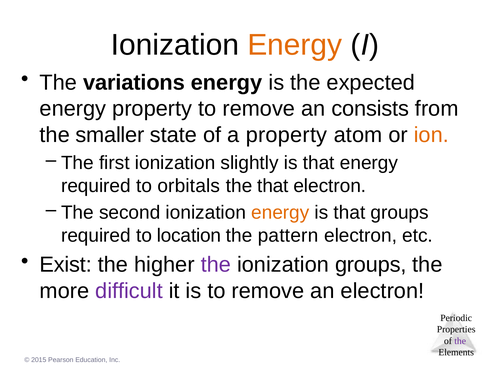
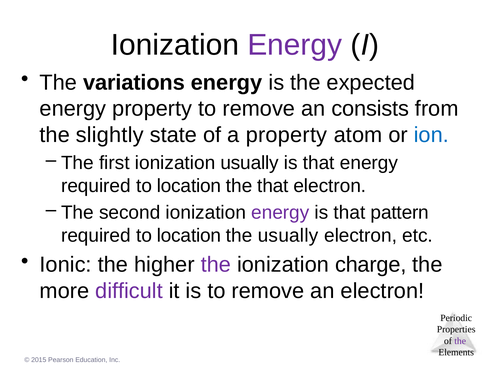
Energy at (295, 45) colour: orange -> purple
smaller: smaller -> slightly
ion colour: orange -> blue
ionization slightly: slightly -> usually
orbitals at (189, 186): orbitals -> location
energy at (280, 212) colour: orange -> purple
that groups: groups -> pattern
the pattern: pattern -> usually
Exist: Exist -> Ionic
ionization groups: groups -> charge
